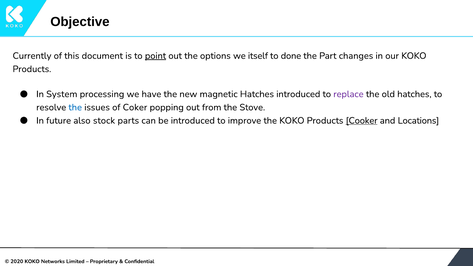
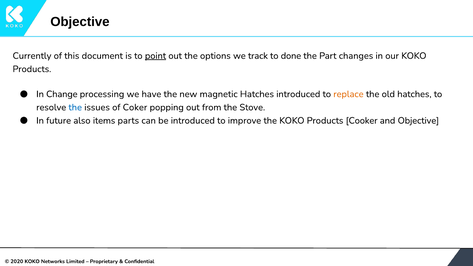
itself: itself -> track
System: System -> Change
replace colour: purple -> orange
stock: stock -> items
Cooker underline: present -> none
and Locations: Locations -> Objective
